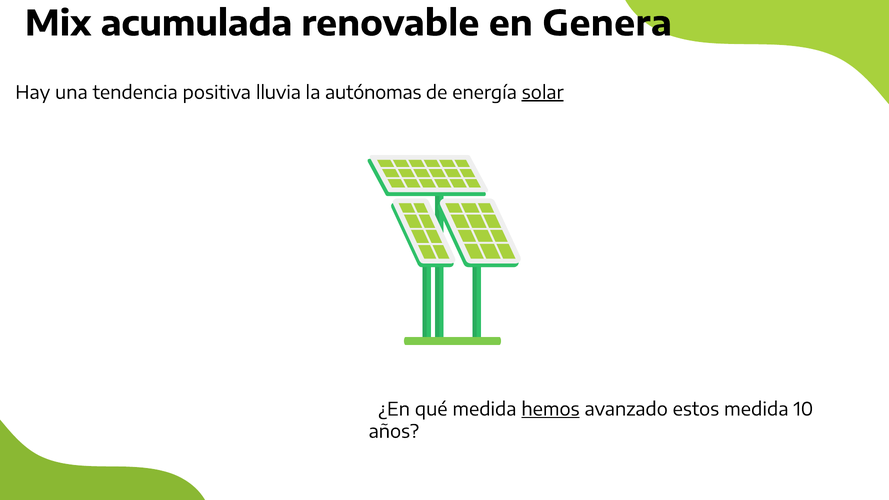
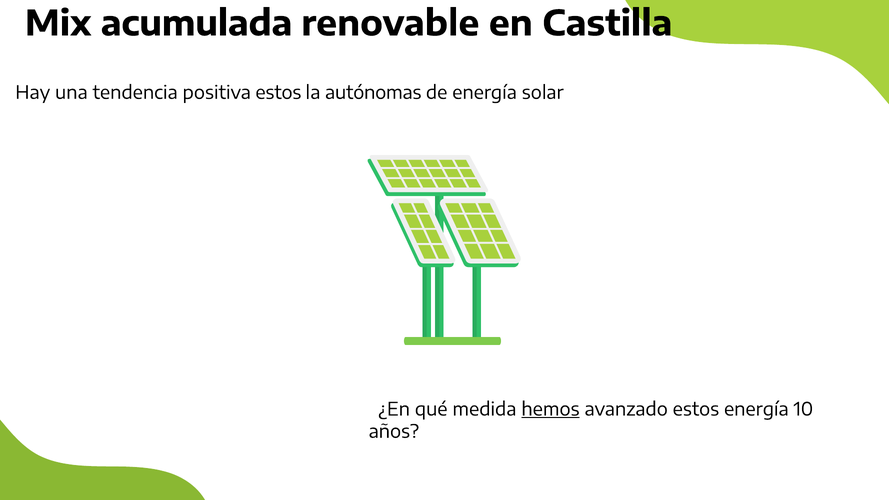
Genera: Genera -> Castilla
positiva lluvia: lluvia -> estos
solar underline: present -> none
estos medida: medida -> energía
